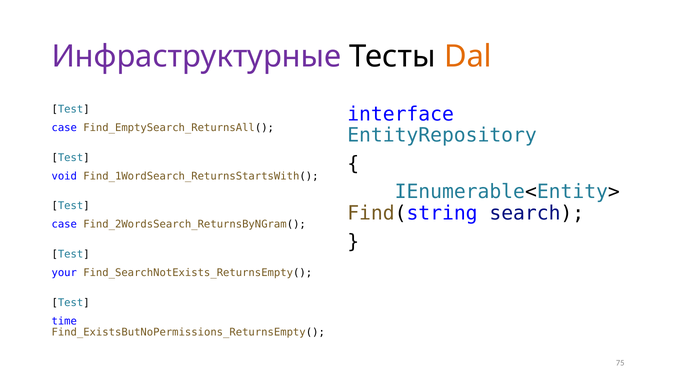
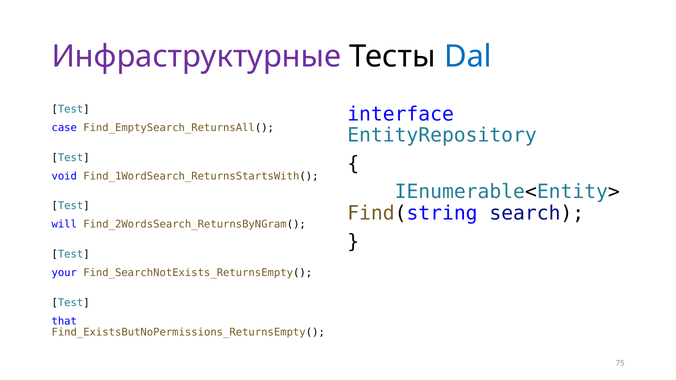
Dal colour: orange -> blue
case at (64, 225): case -> will
time: time -> that
